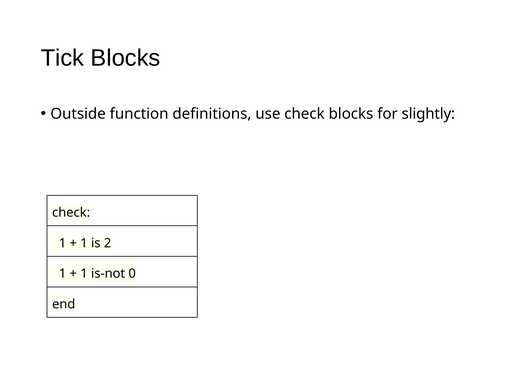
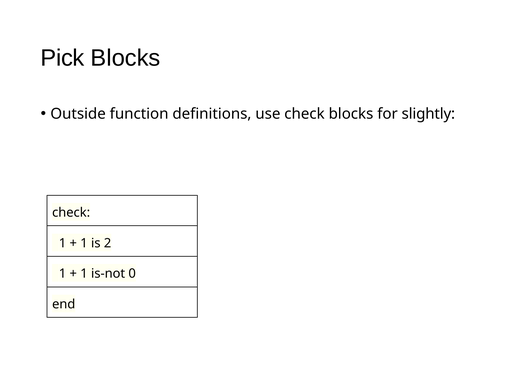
Tick: Tick -> Pick
